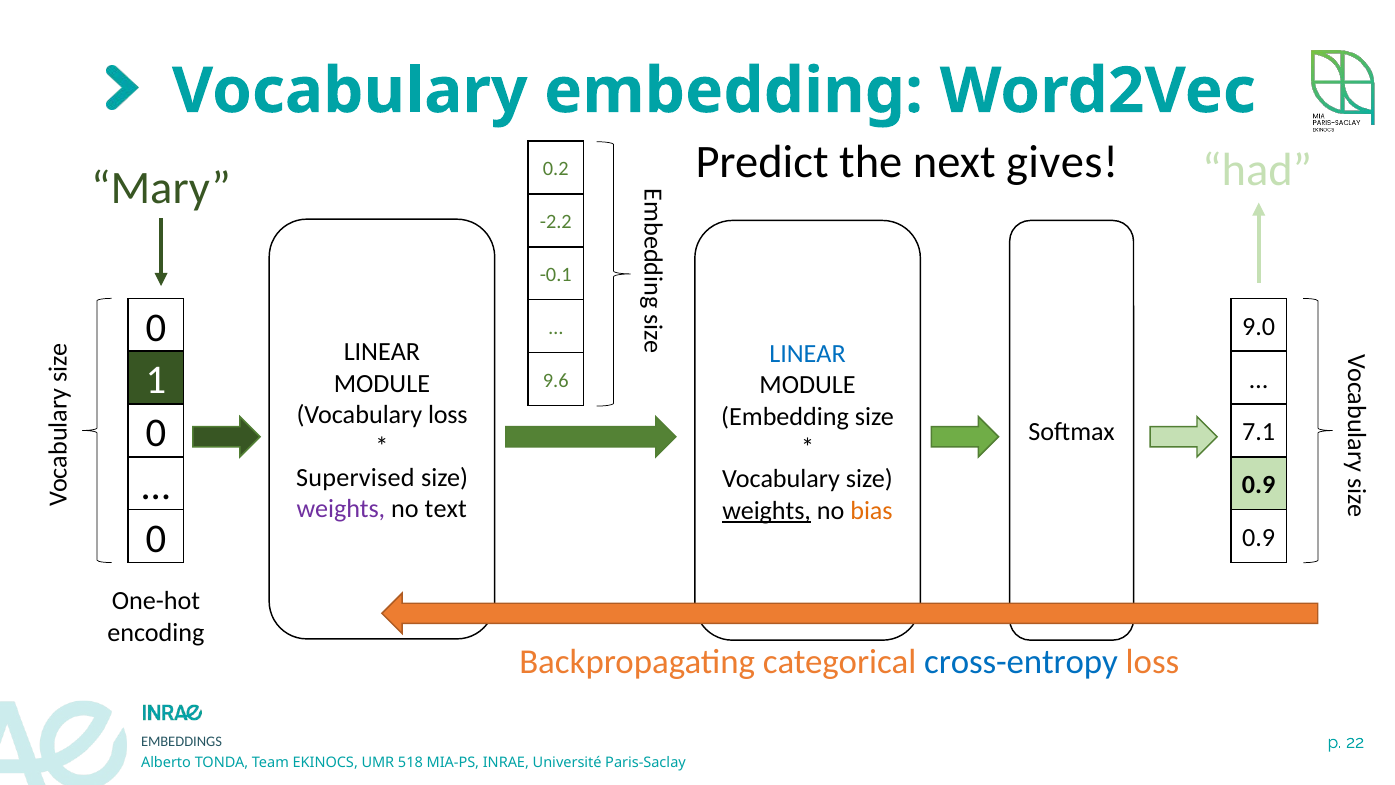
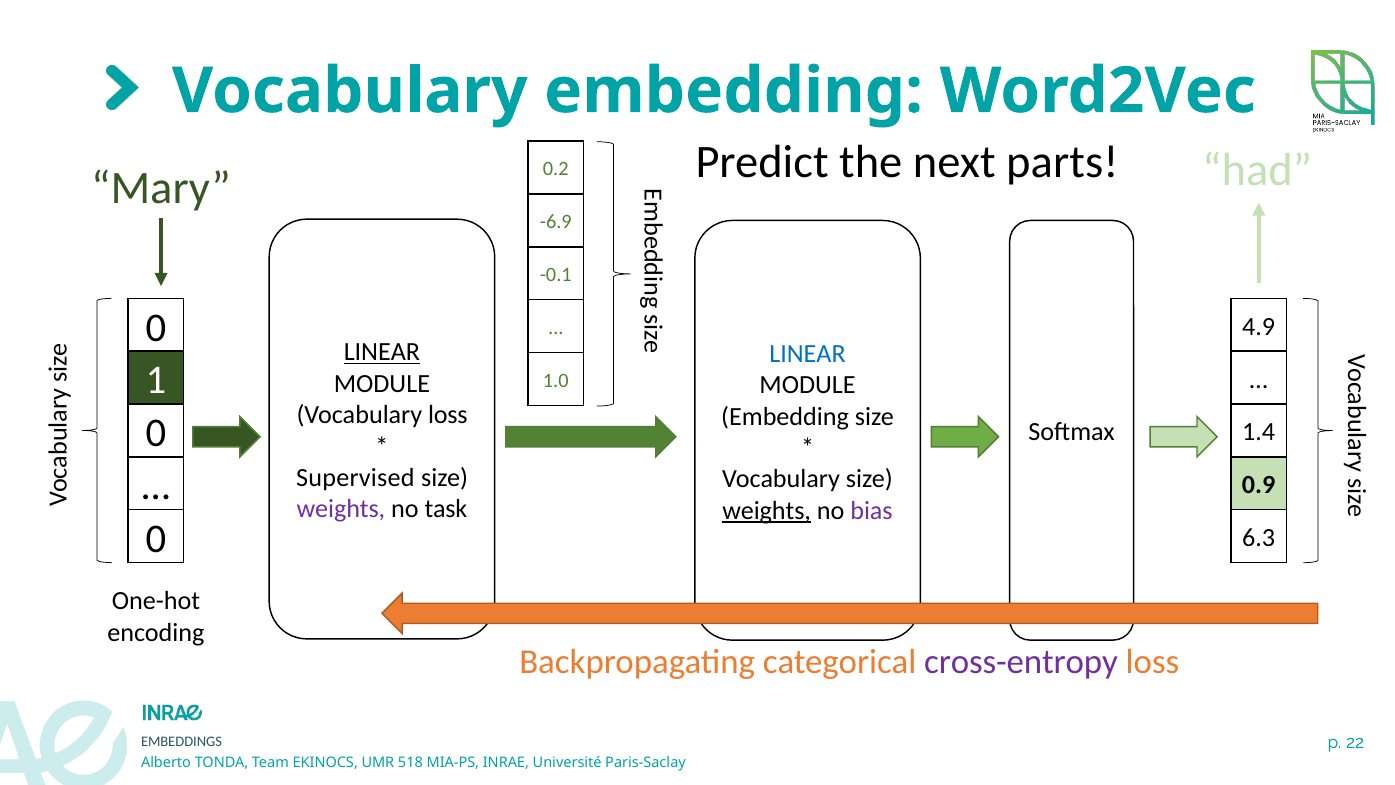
gives: gives -> parts
-2.2: -2.2 -> -6.9
9.0: 9.0 -> 4.9
LINEAR at (382, 352) underline: none -> present
9.6: 9.6 -> 1.0
7.1: 7.1 -> 1.4
text: text -> task
bias colour: orange -> purple
0.9 at (1259, 538): 0.9 -> 6.3
cross-entropy colour: blue -> purple
